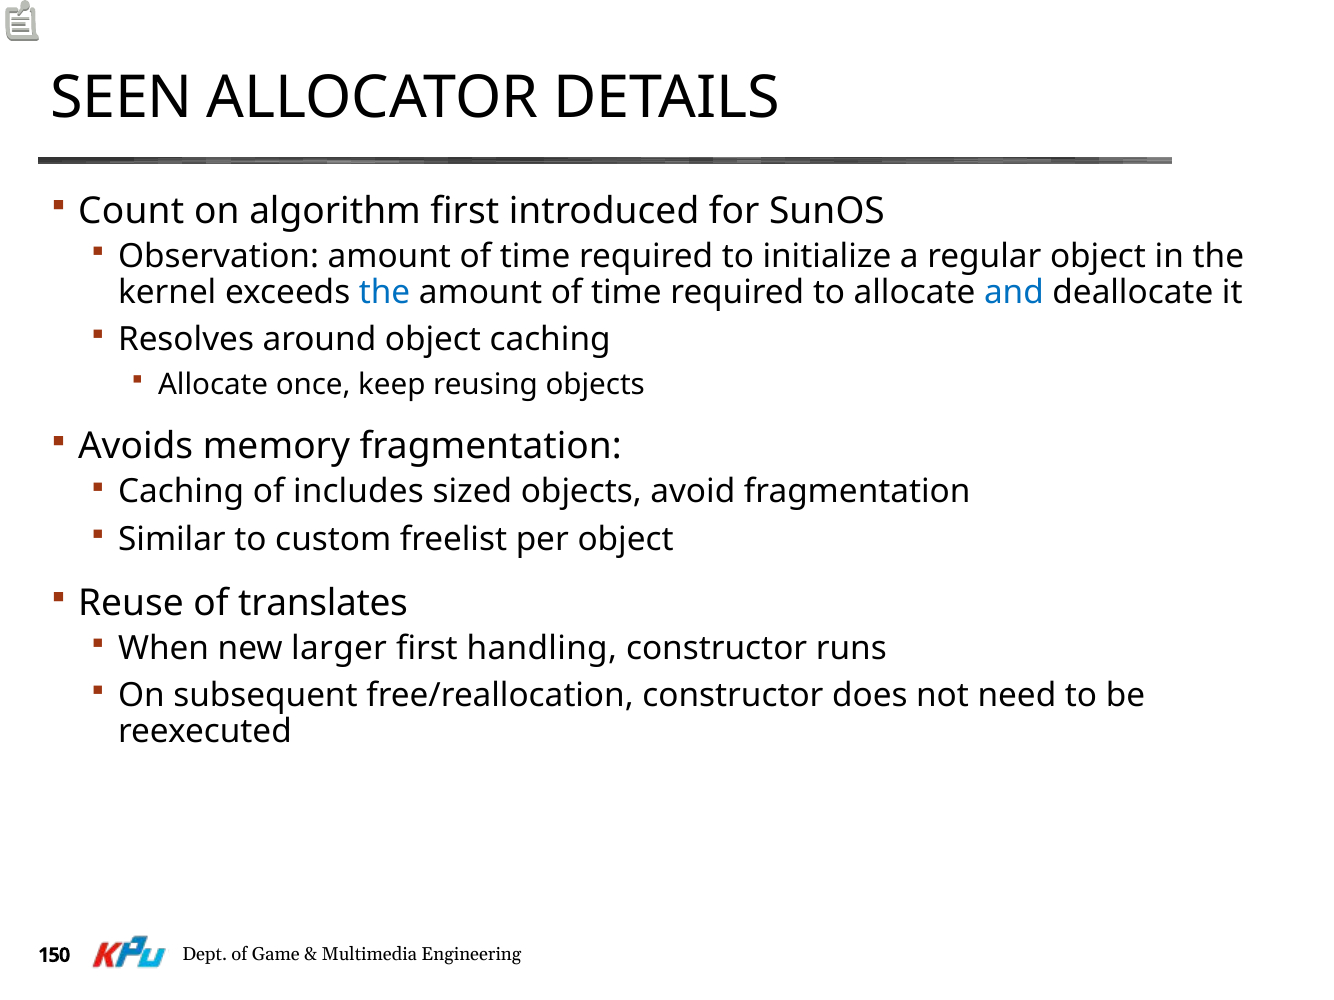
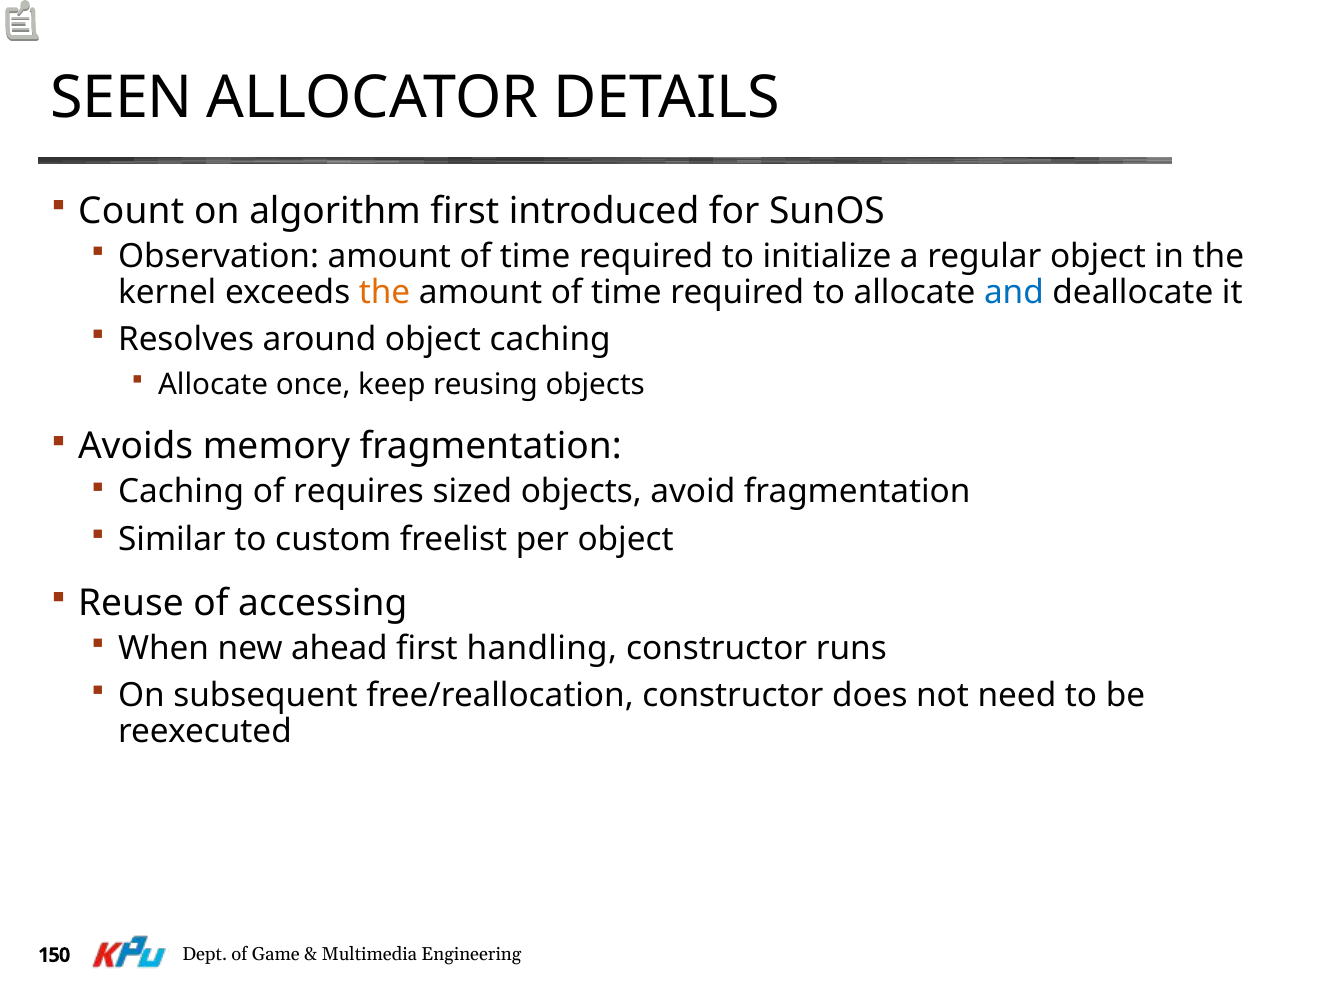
the at (385, 293) colour: blue -> orange
includes: includes -> requires
translates: translates -> accessing
larger: larger -> ahead
